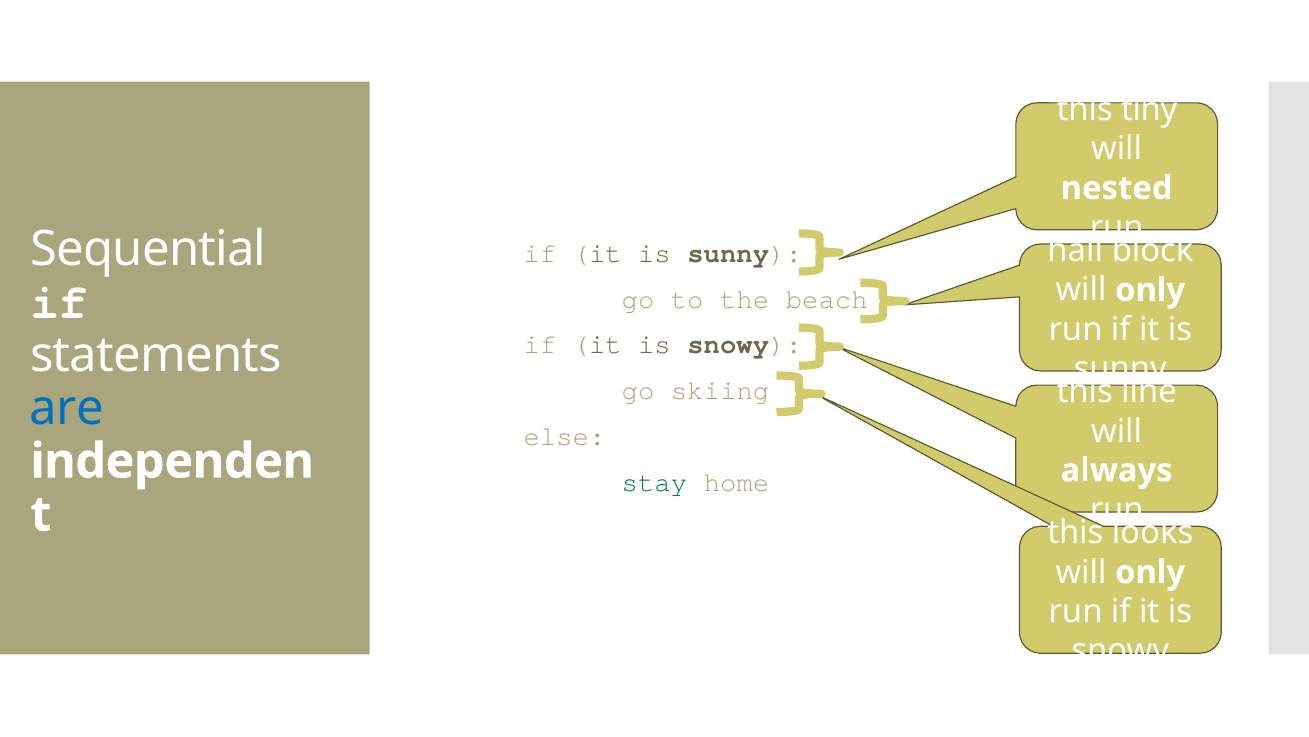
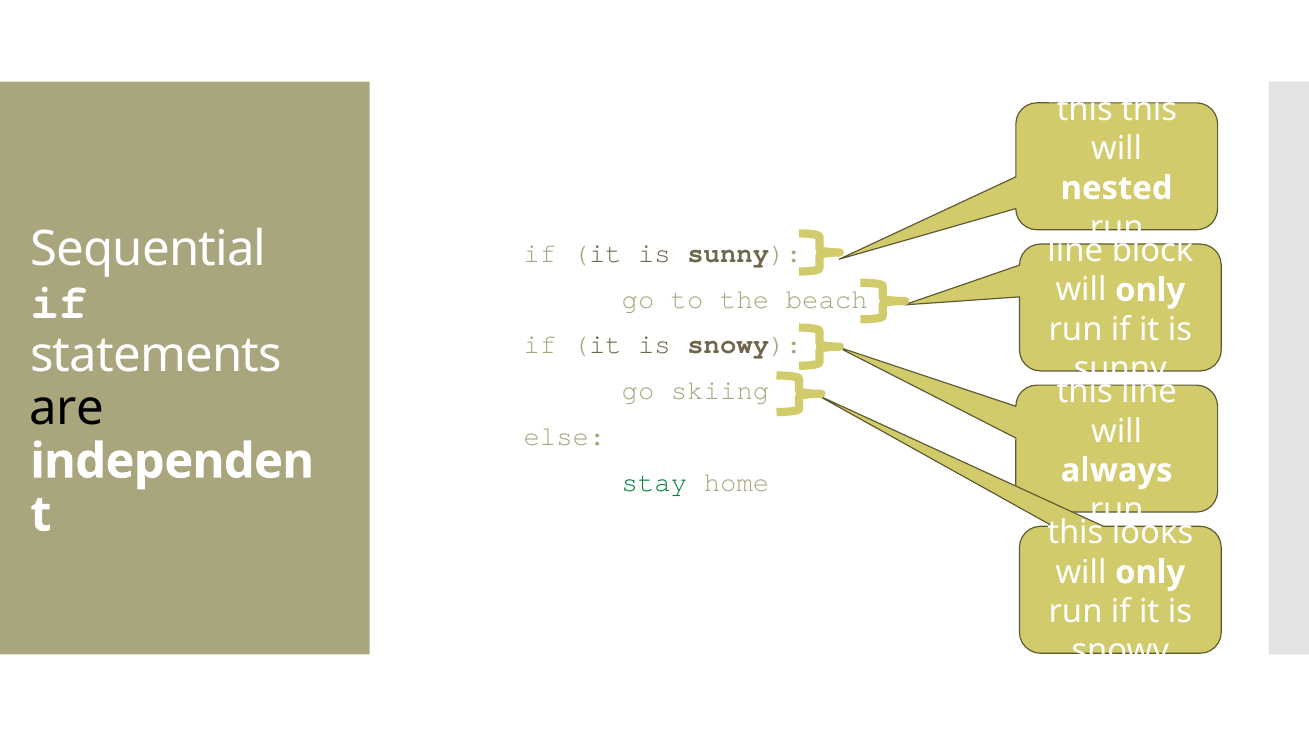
this tiny: tiny -> this
hall at (1075, 251): hall -> line
are colour: blue -> black
